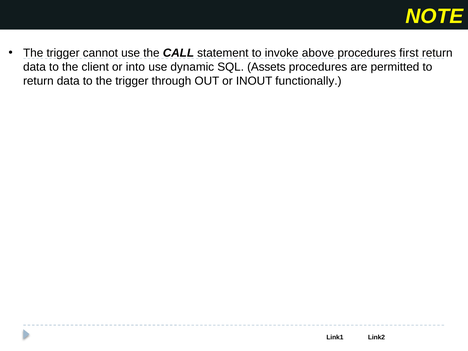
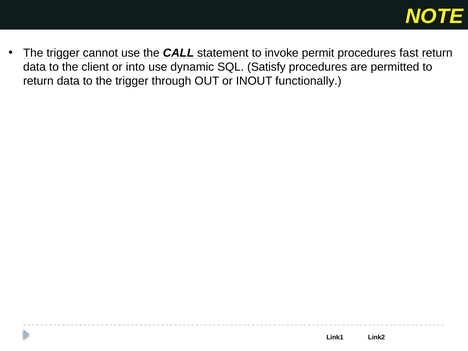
above: above -> permit
first: first -> fast
Assets: Assets -> Satisfy
